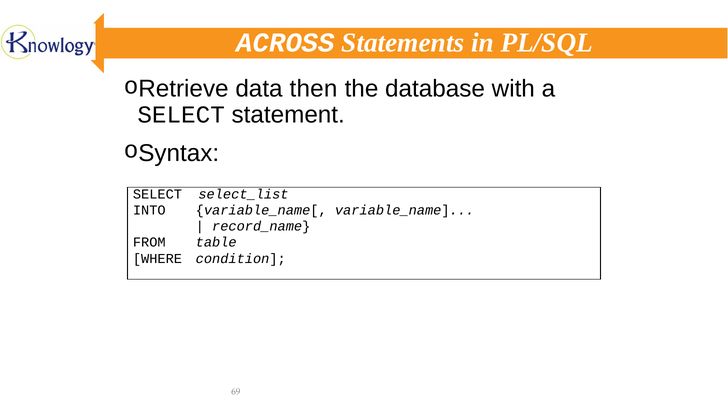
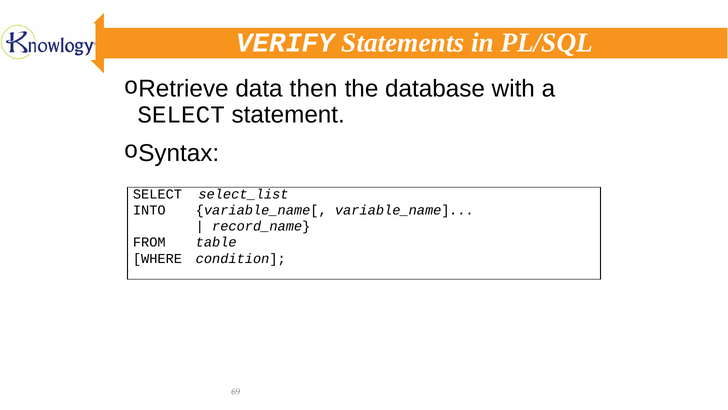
ACROSS: ACROSS -> VERIFY
